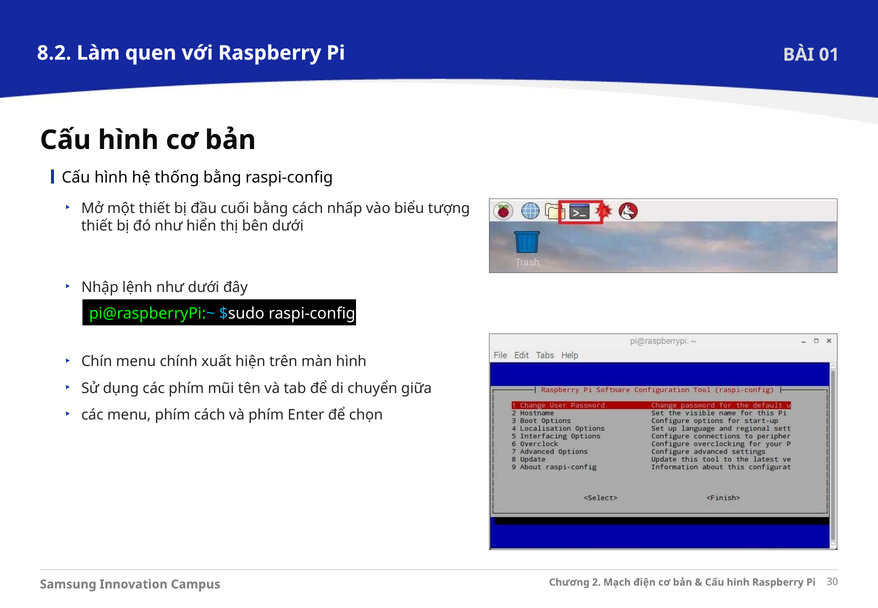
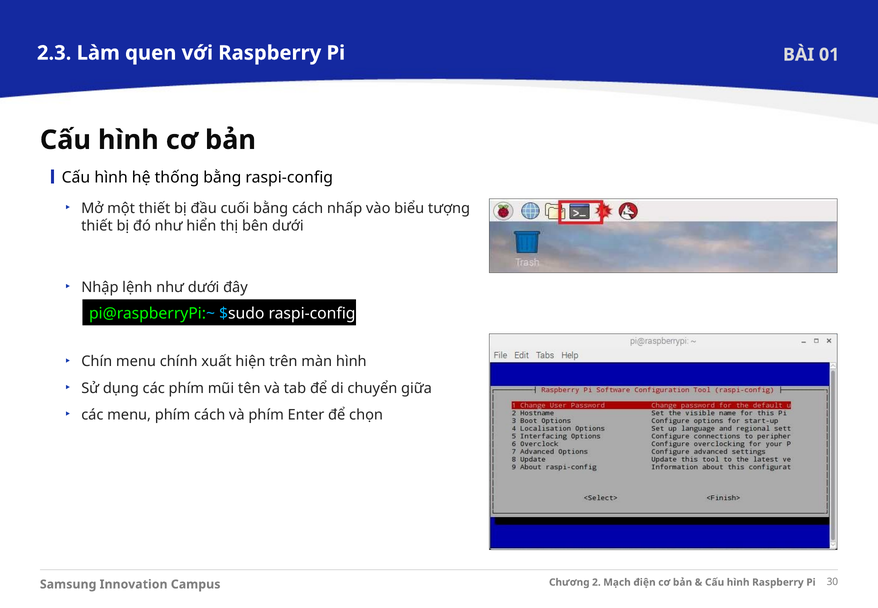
8.2: 8.2 -> 2.3
